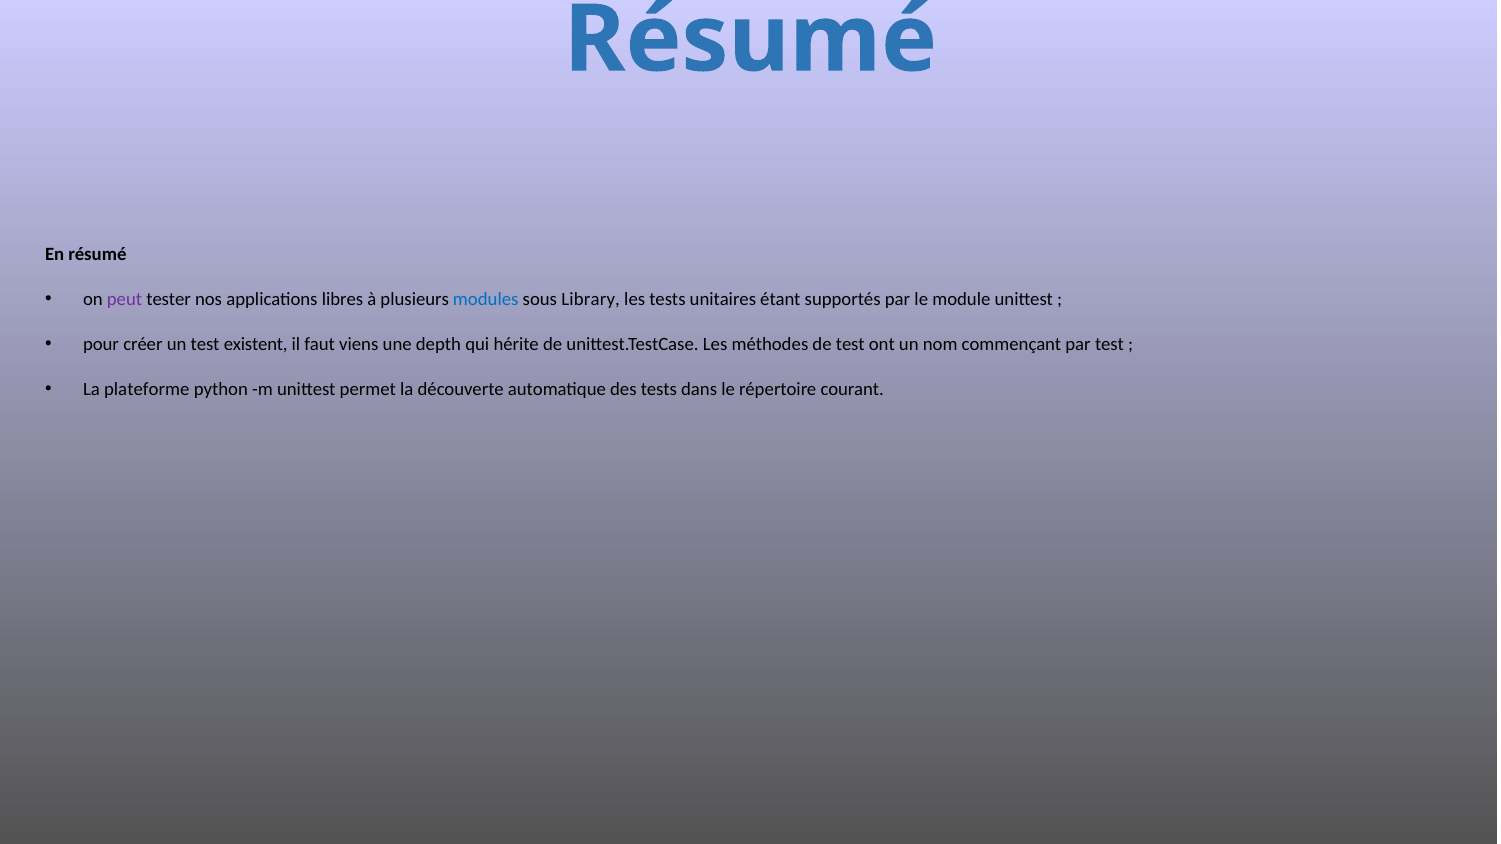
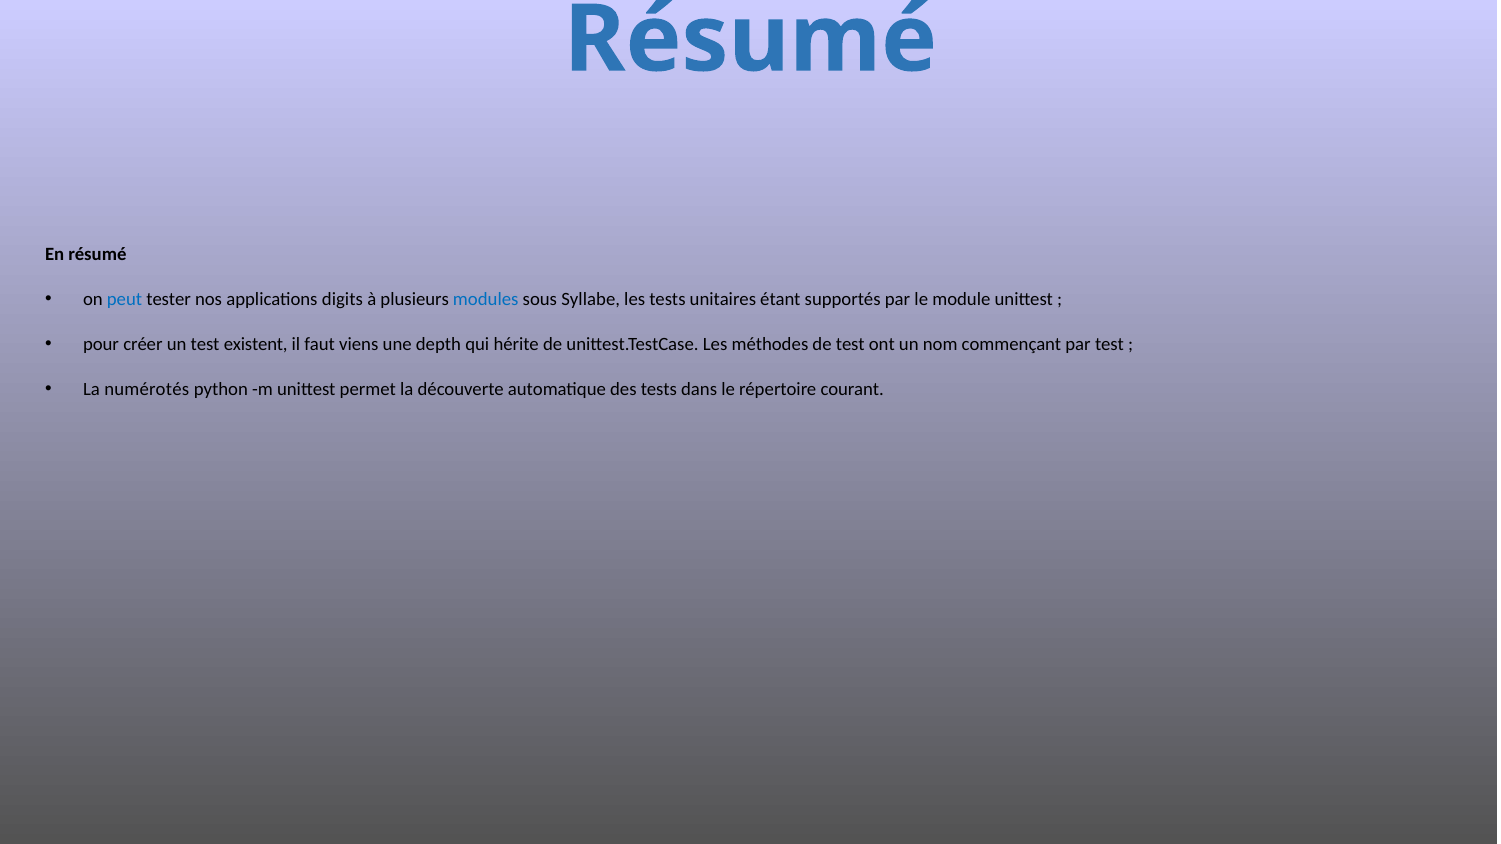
peut colour: purple -> blue
libres: libres -> digits
Library: Library -> Syllabe
plateforme: plateforme -> numérotés
